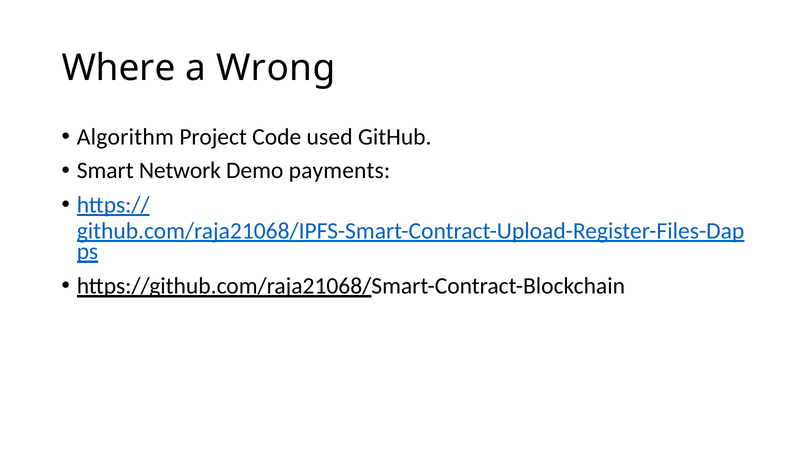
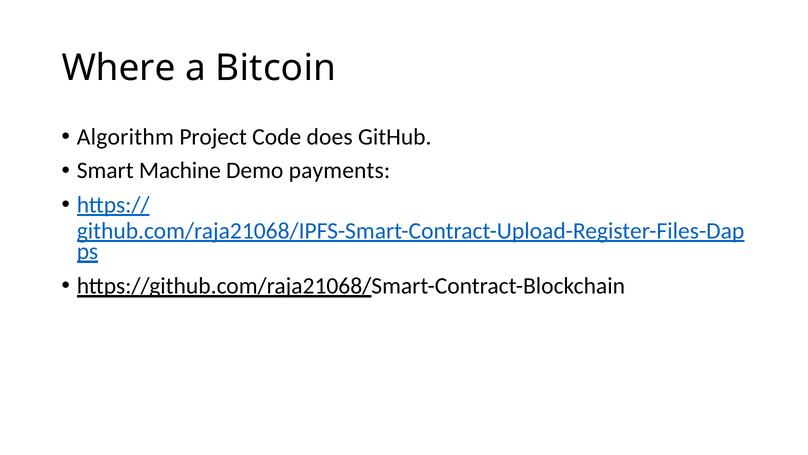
Wrong: Wrong -> Bitcoin
used: used -> does
Network: Network -> Machine
